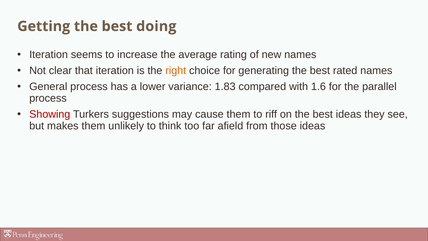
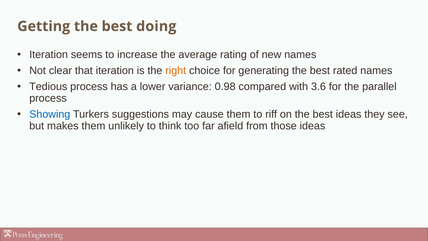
General: General -> Tedious
1.83: 1.83 -> 0.98
1.6: 1.6 -> 3.6
Showing colour: red -> blue
